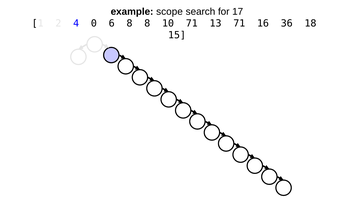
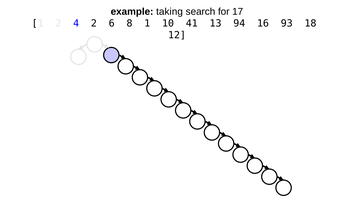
scope: scope -> taking
4 0: 0 -> 2
8 8: 8 -> 1
10 71: 71 -> 41
13 71: 71 -> 94
36: 36 -> 93
15: 15 -> 12
